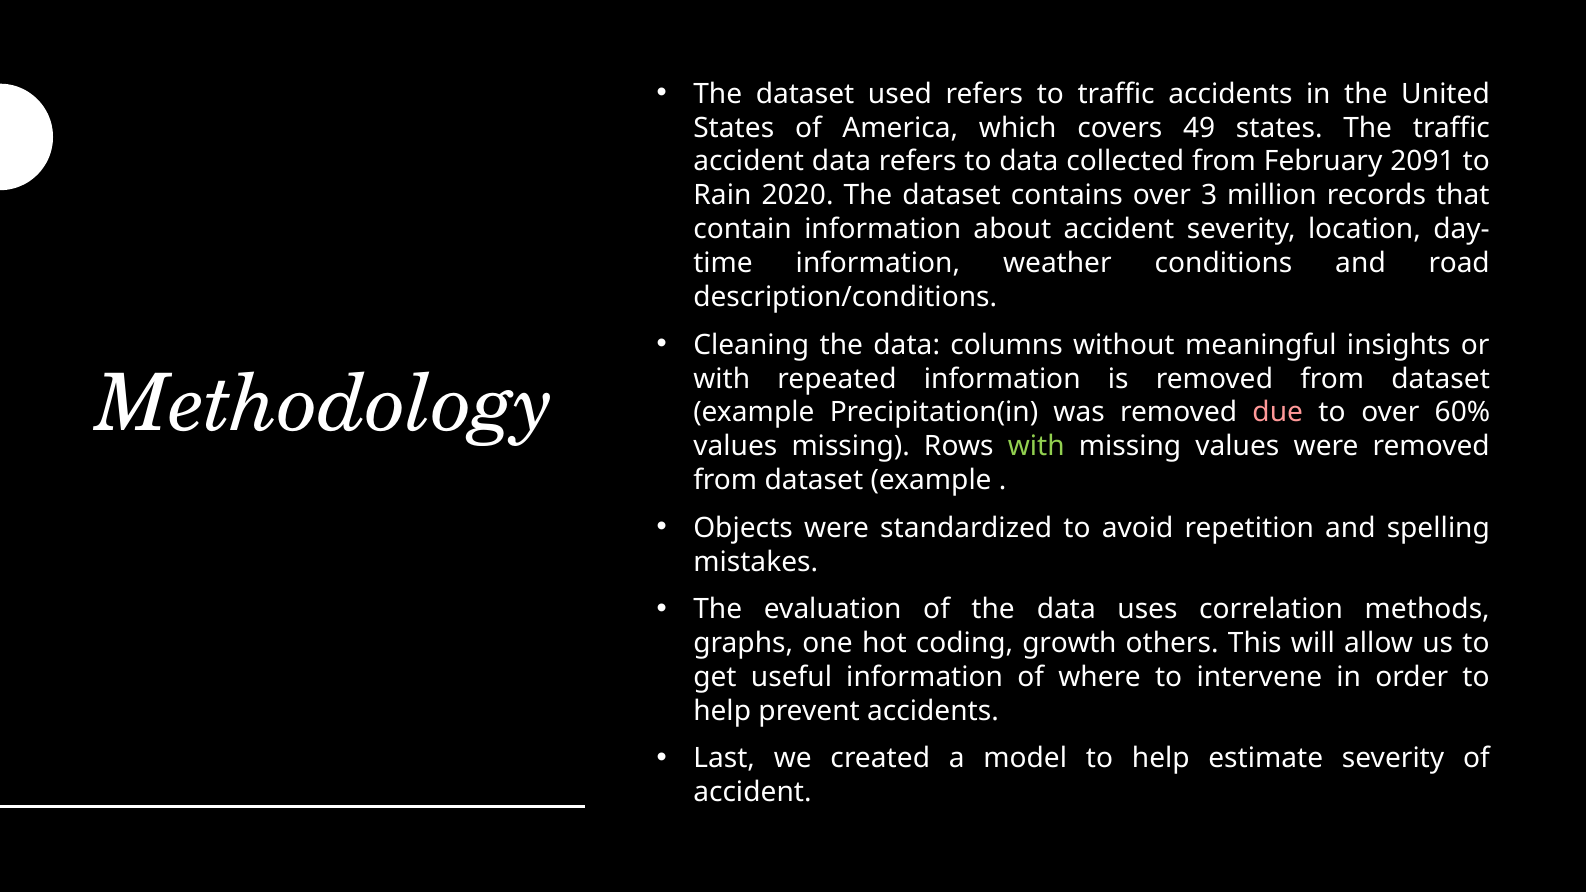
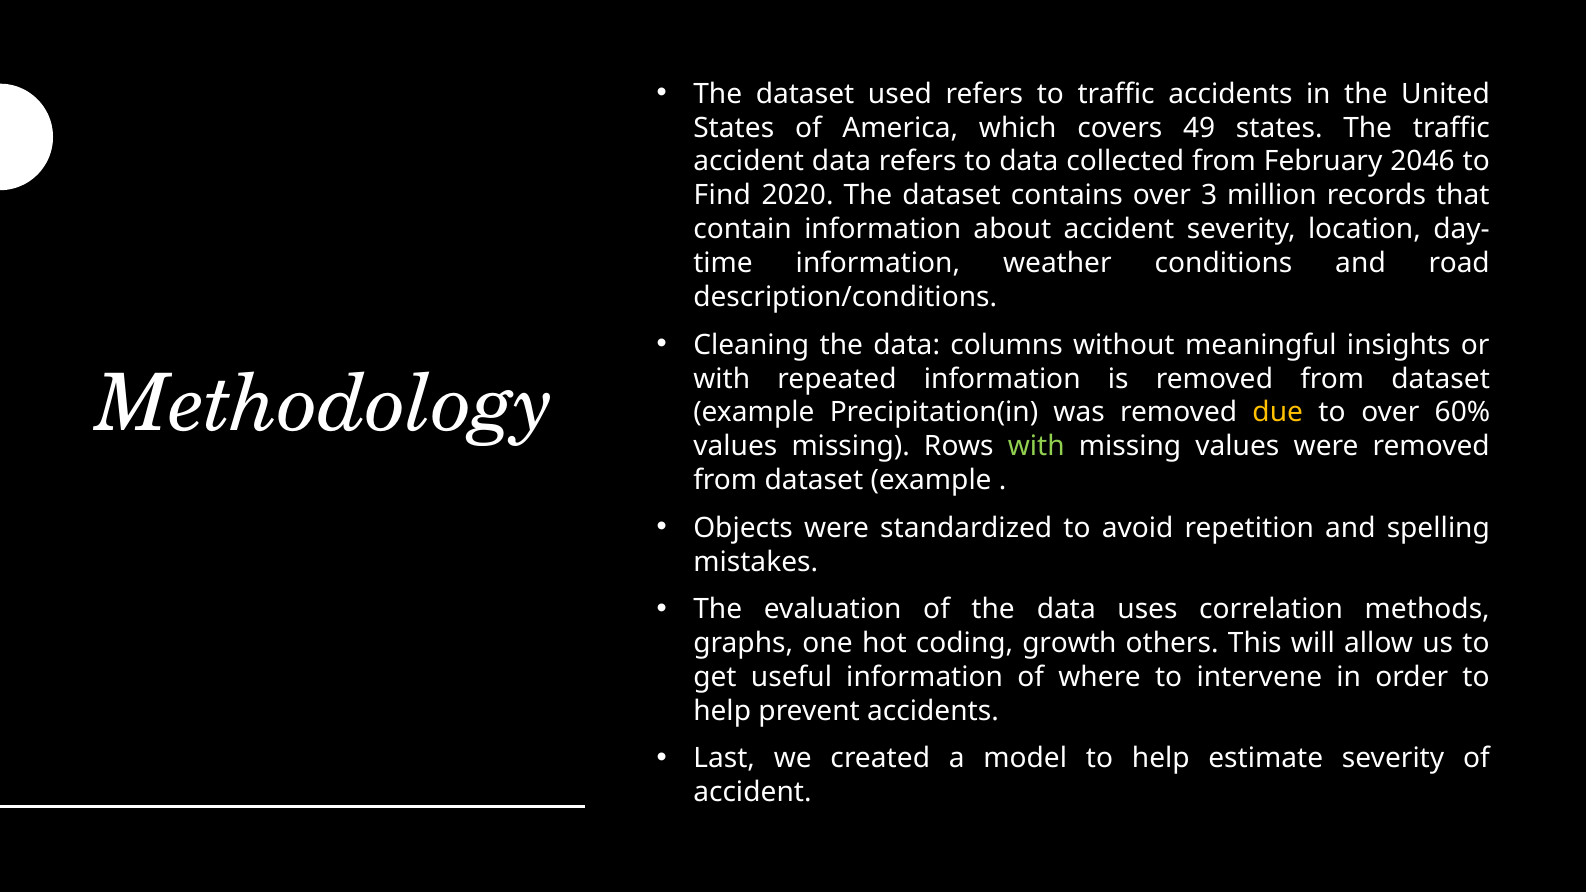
2091: 2091 -> 2046
Rain: Rain -> Find
due colour: pink -> yellow
